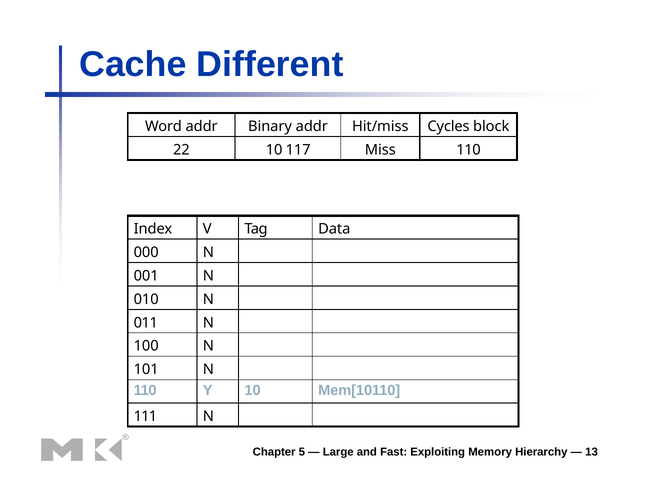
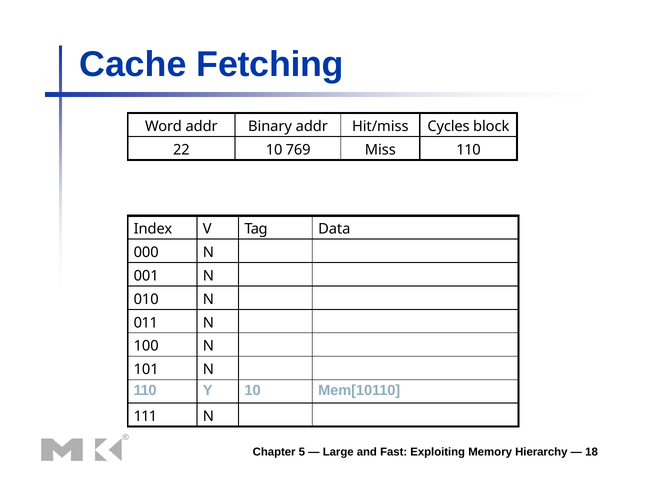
Different: Different -> Fetching
117: 117 -> 769
13: 13 -> 18
